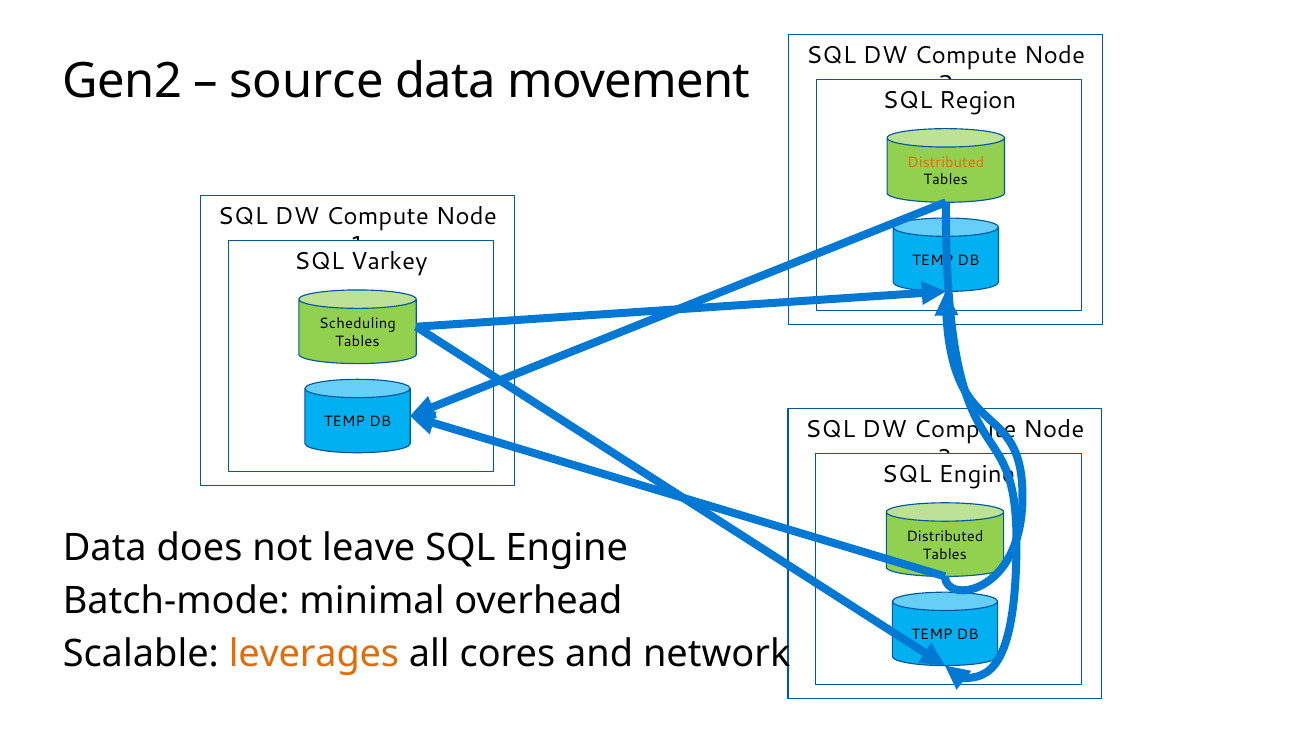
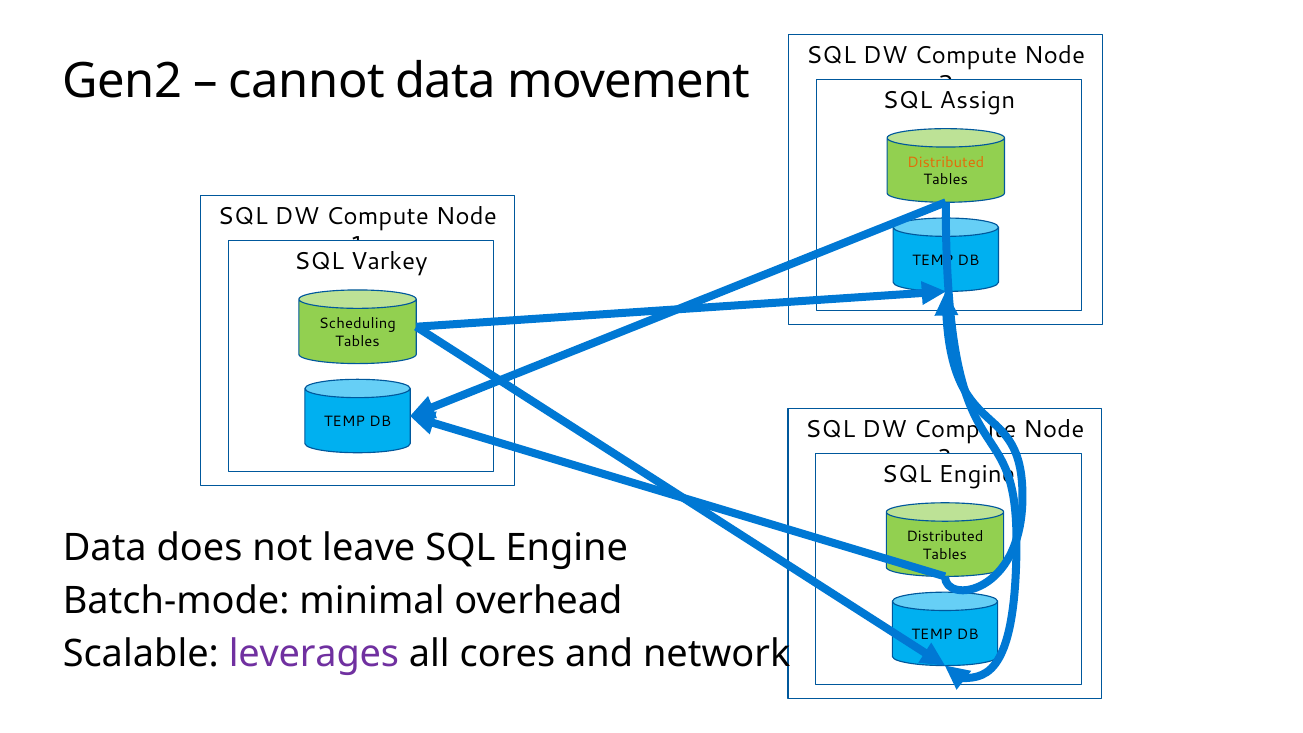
source: source -> cannot
Region: Region -> Assign
leverages colour: orange -> purple
